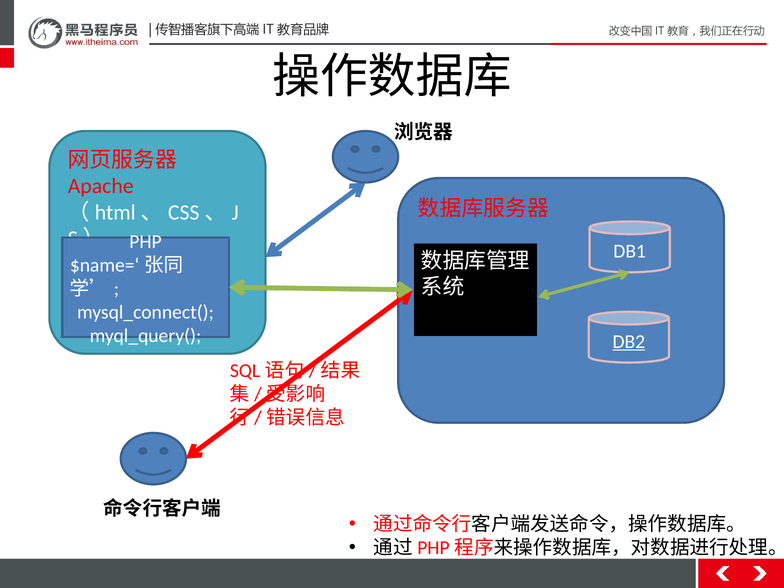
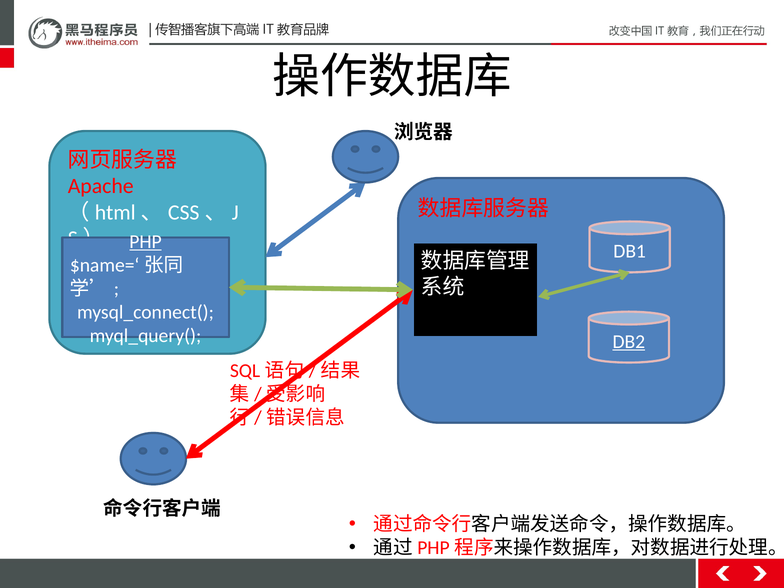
PHP underline: none -> present
